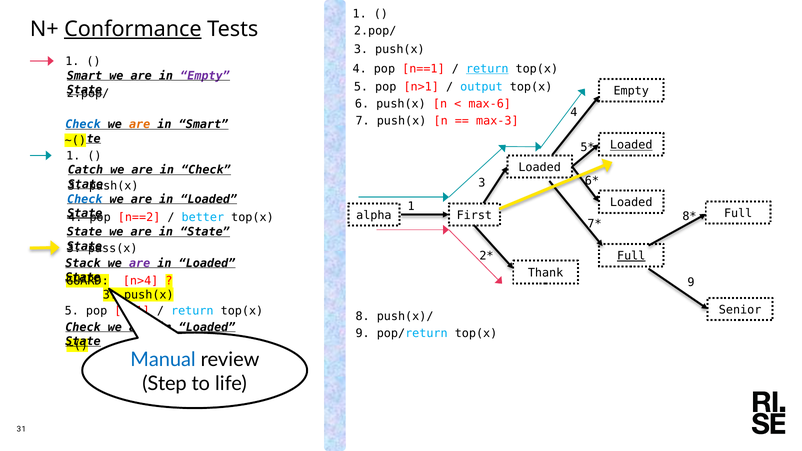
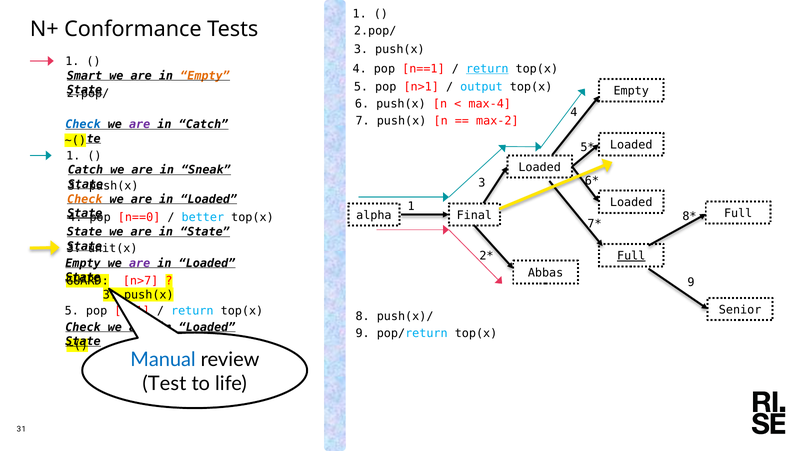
Conformance underline: present -> none
Empty at (205, 76) colour: purple -> orange
max-6: max-6 -> max-4
max-3: max-3 -> max-2
are at (140, 125) colour: orange -> purple
in Smart: Smart -> Catch
Loaded at (631, 145) underline: present -> none
in Check: Check -> Sneak
Check at (85, 199) colour: blue -> orange
First: First -> Final
n==2: n==2 -> n==0
pass(x: pass(x -> unit(x
Stack at (83, 263): Stack -> Empty
Thank: Thank -> Abbas
n>4: n>4 -> n>7
Step: Step -> Test
